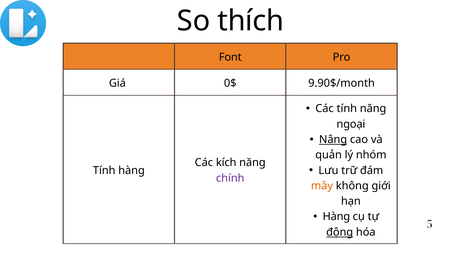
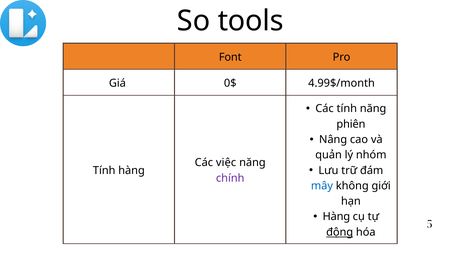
thích: thích -> tools
9.90$/month: 9.90$/month -> 4.99$/month
ngoại: ngoại -> phiên
Nâng underline: present -> none
kích: kích -> việc
mây colour: orange -> blue
